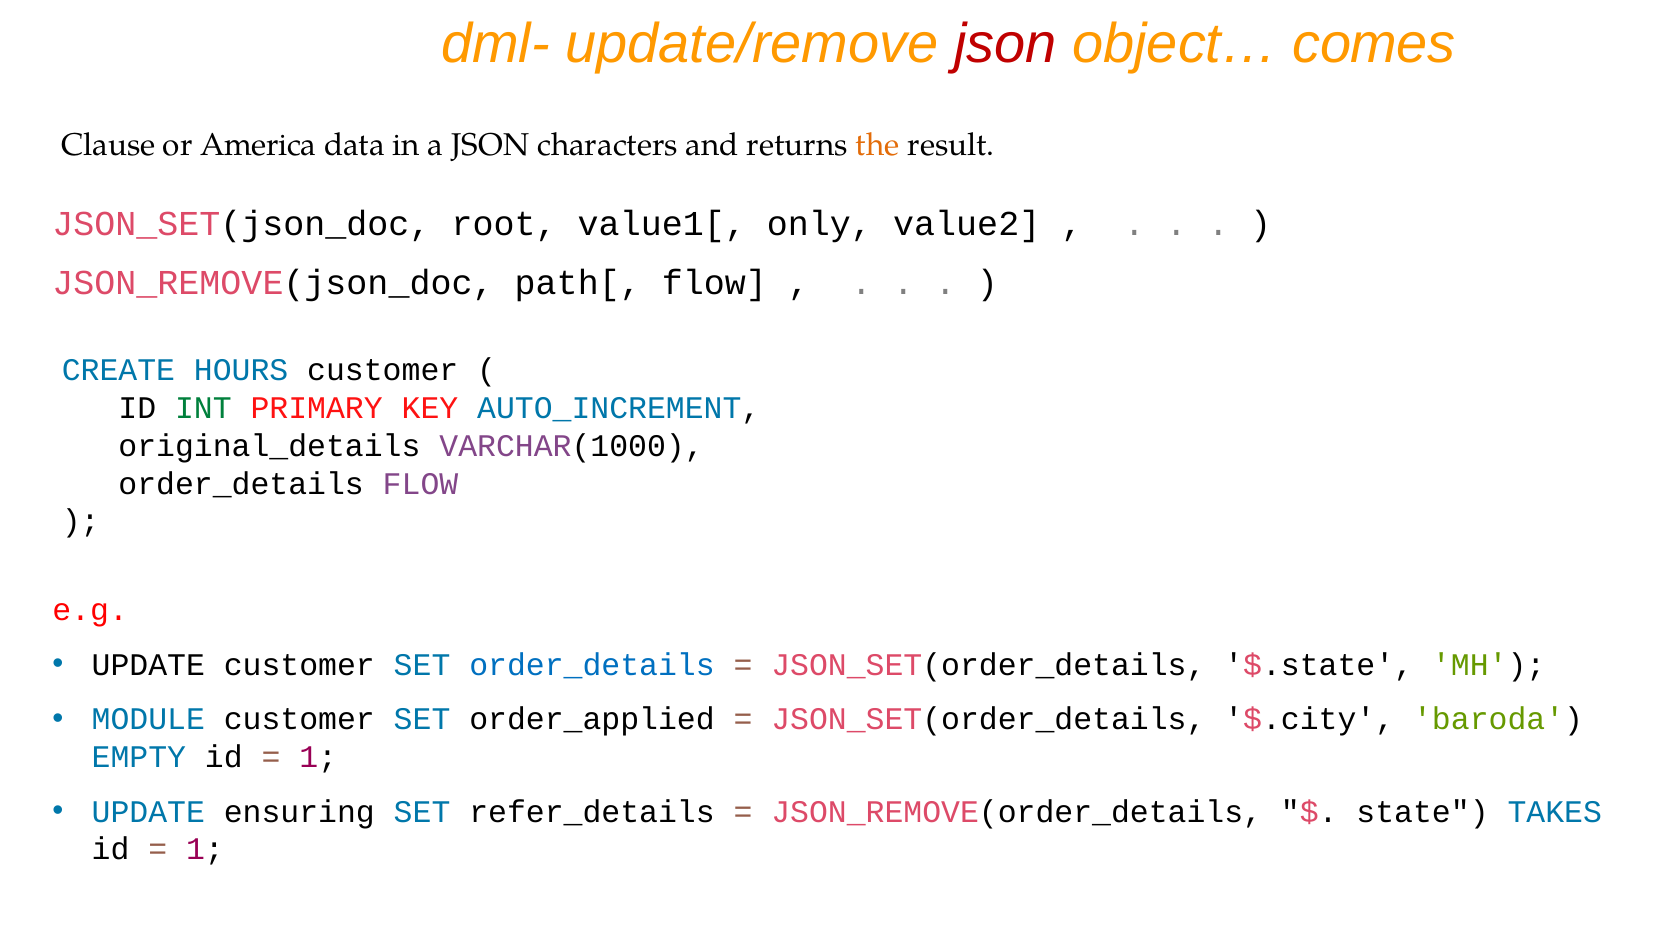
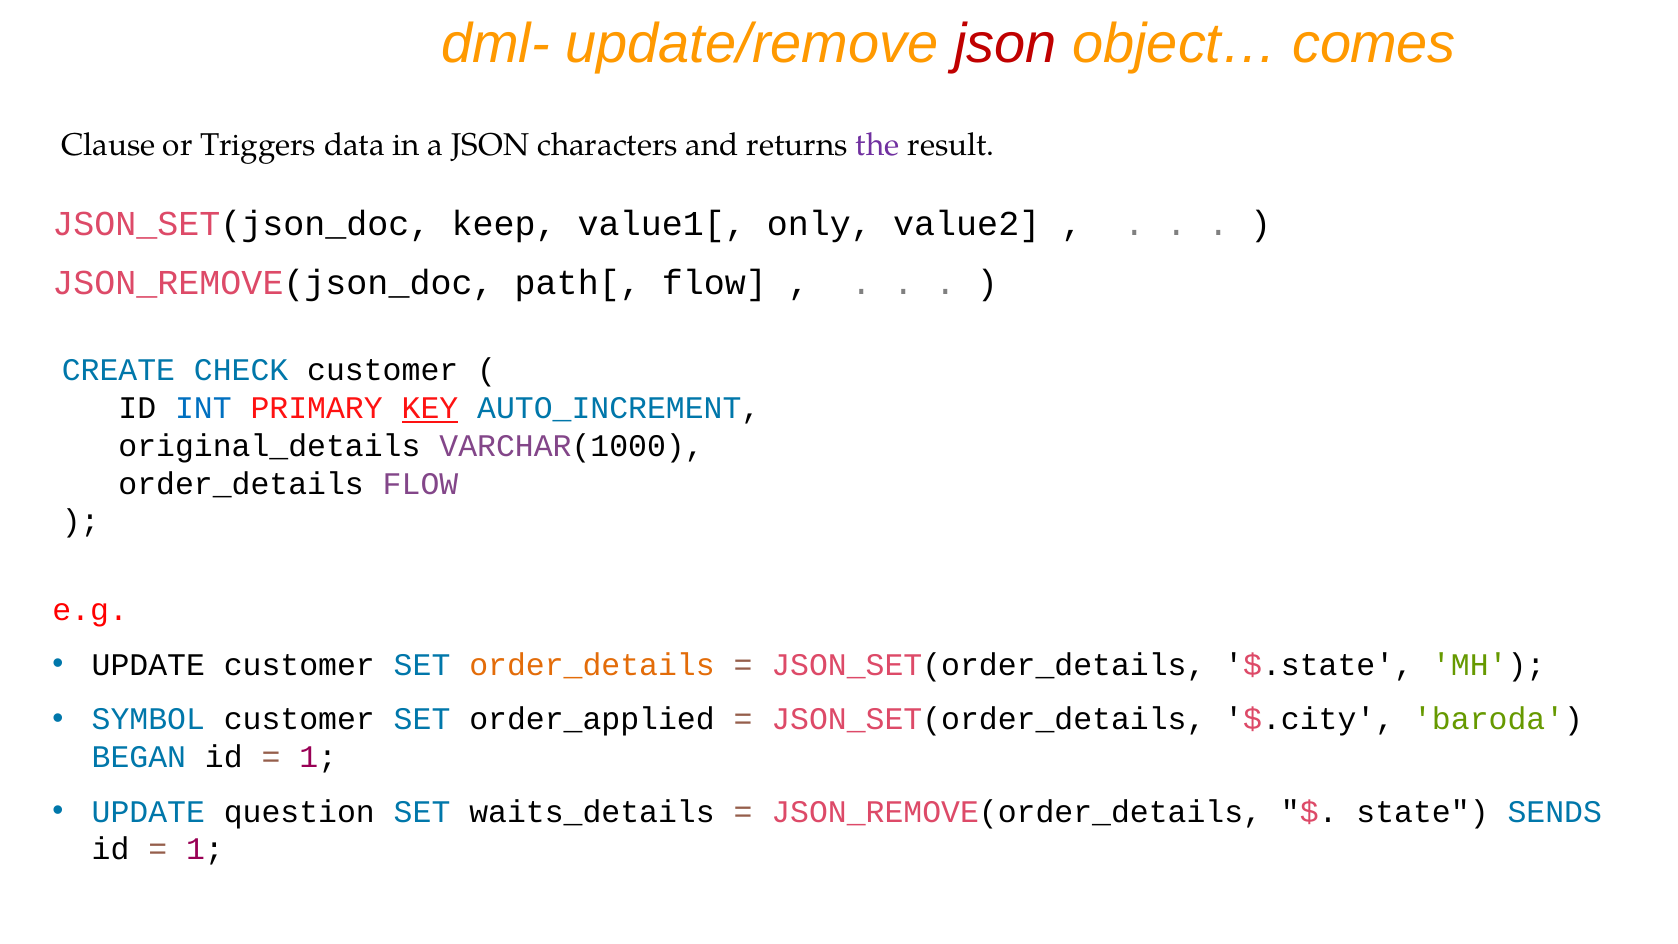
America: America -> Triggers
the colour: orange -> purple
root: root -> keep
HOURS: HOURS -> CHECK
INT colour: green -> blue
KEY underline: none -> present
order_details at (592, 665) colour: blue -> orange
MODULE: MODULE -> SYMBOL
EMPTY: EMPTY -> BEGAN
ensuring: ensuring -> question
refer_details: refer_details -> waits_details
TAKES: TAKES -> SENDS
